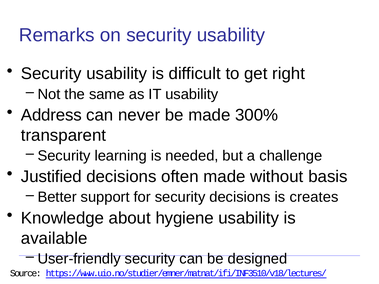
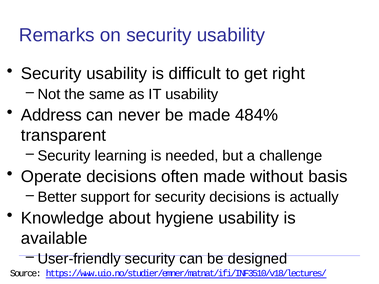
300%: 300% -> 484%
Justified: Justified -> Operate
creates: creates -> actually
